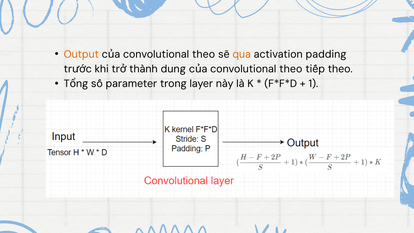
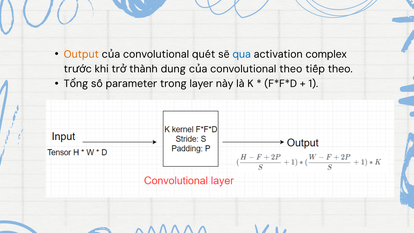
theo at (204, 54): theo -> quét
qua colour: orange -> blue
padding: padding -> complex
